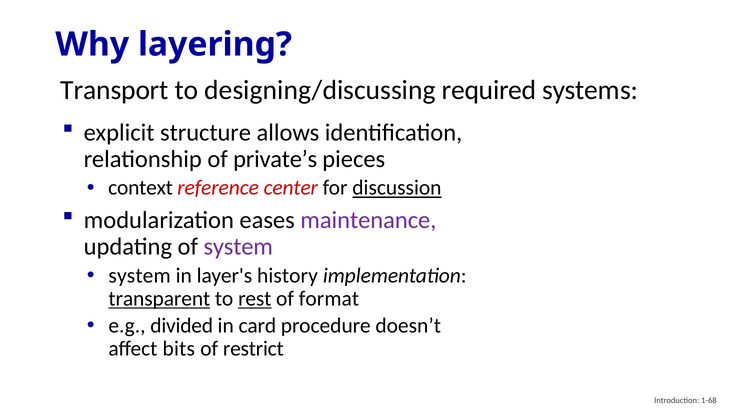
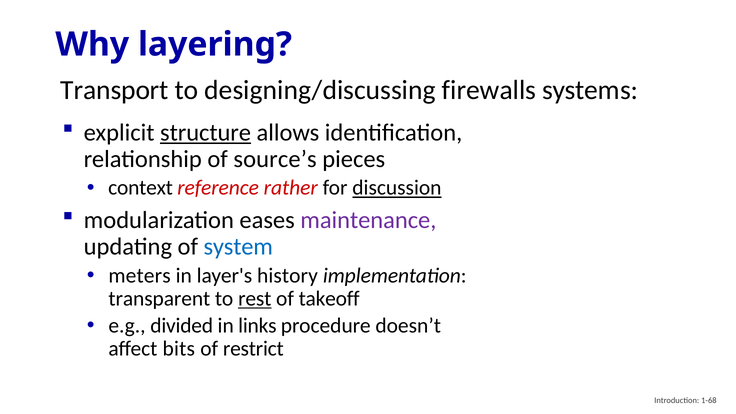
required: required -> firewalls
structure underline: none -> present
private’s: private’s -> source’s
center: center -> rather
system at (238, 247) colour: purple -> blue
system at (140, 276): system -> meters
transparent underline: present -> none
format: format -> takeoff
card: card -> links
